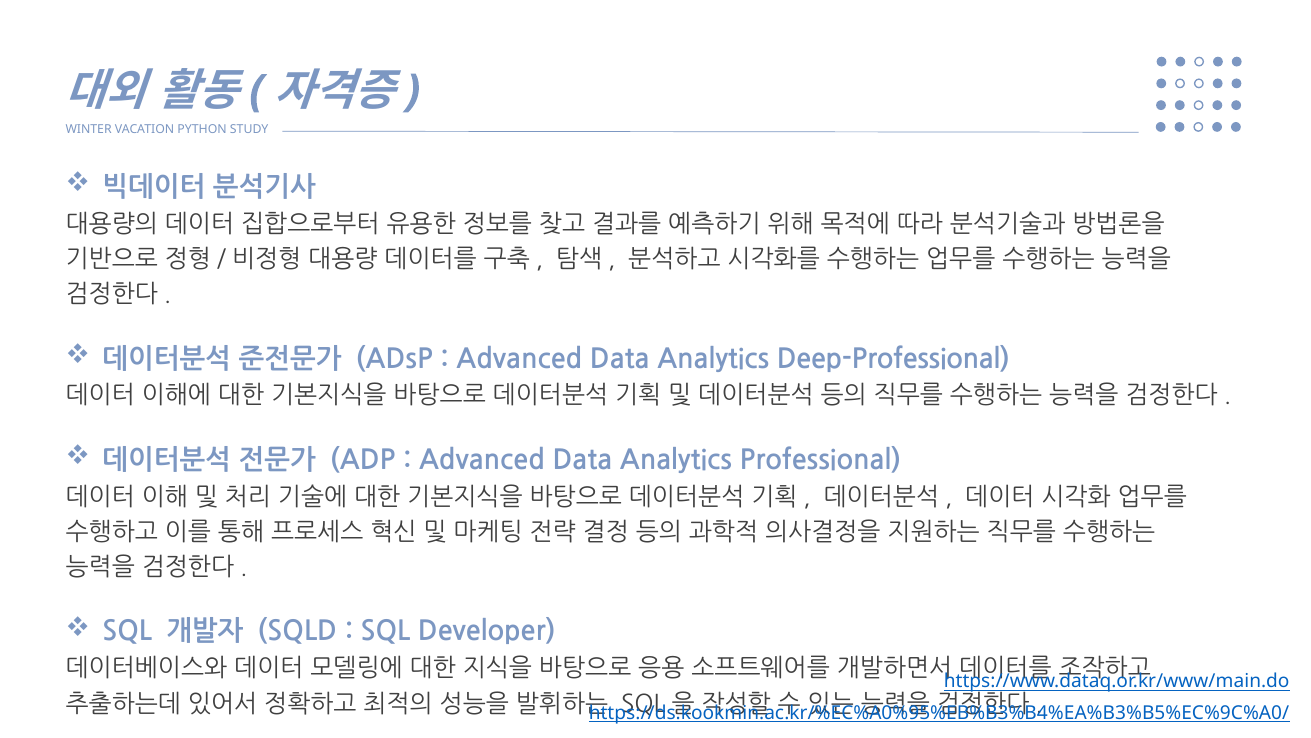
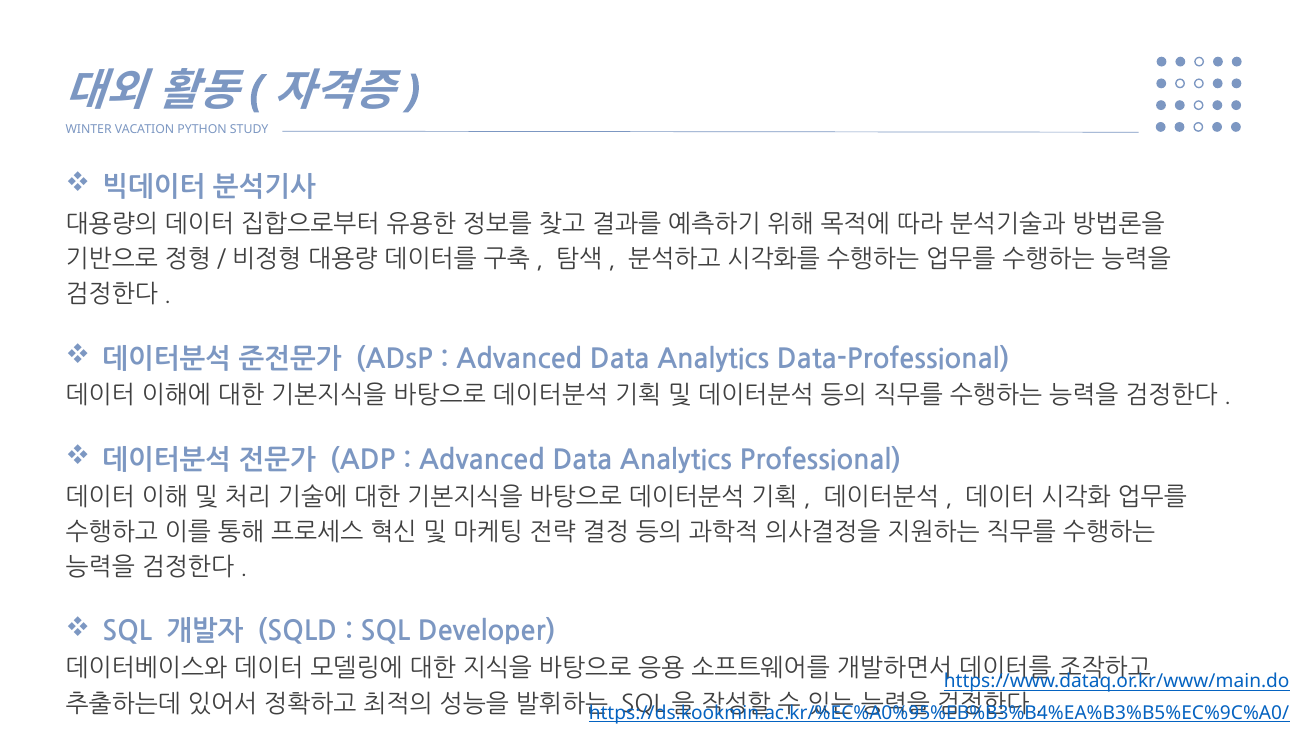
Deep-Professional: Deep-Professional -> Data-Professional
